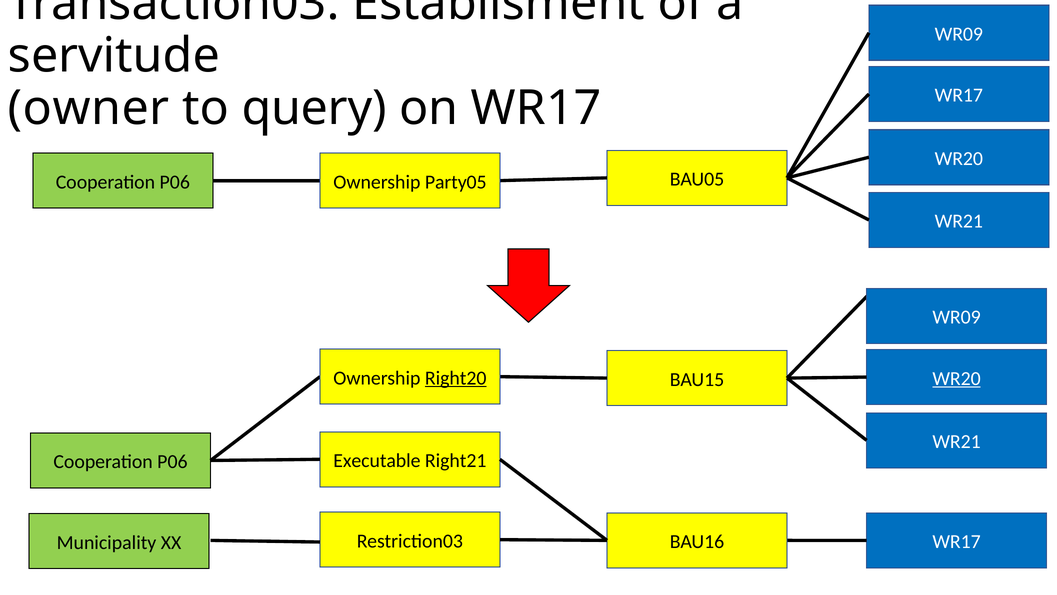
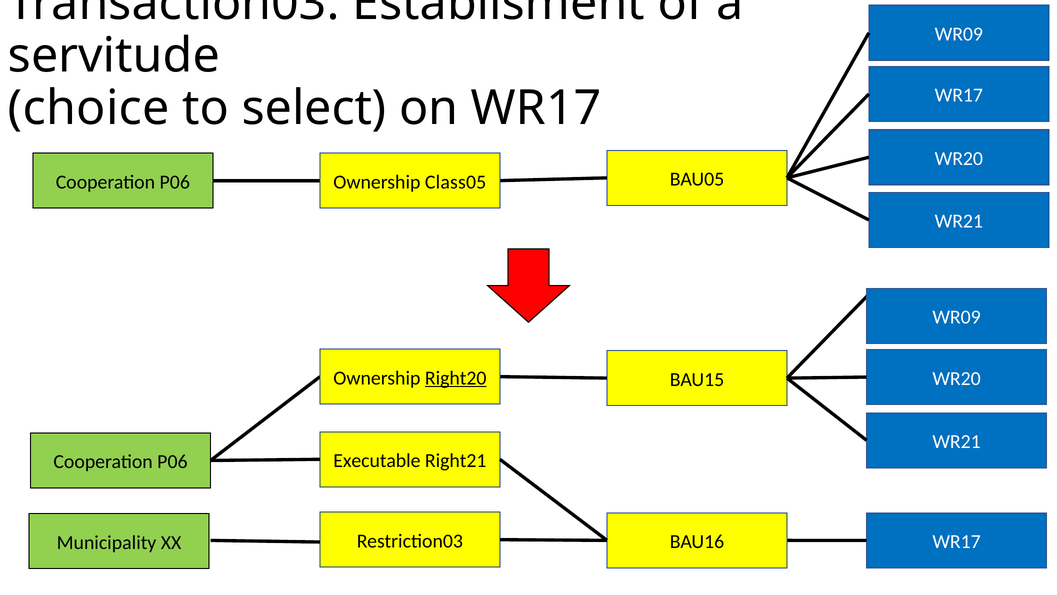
owner: owner -> choice
query: query -> select
Party05: Party05 -> Class05
WR20 at (957, 378) underline: present -> none
